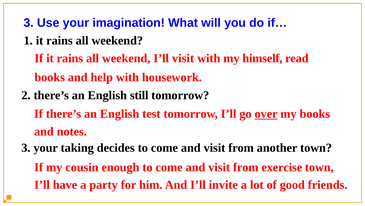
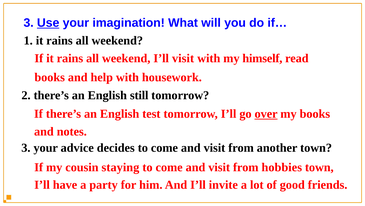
Use underline: none -> present
taking: taking -> advice
enough: enough -> staying
exercise: exercise -> hobbies
